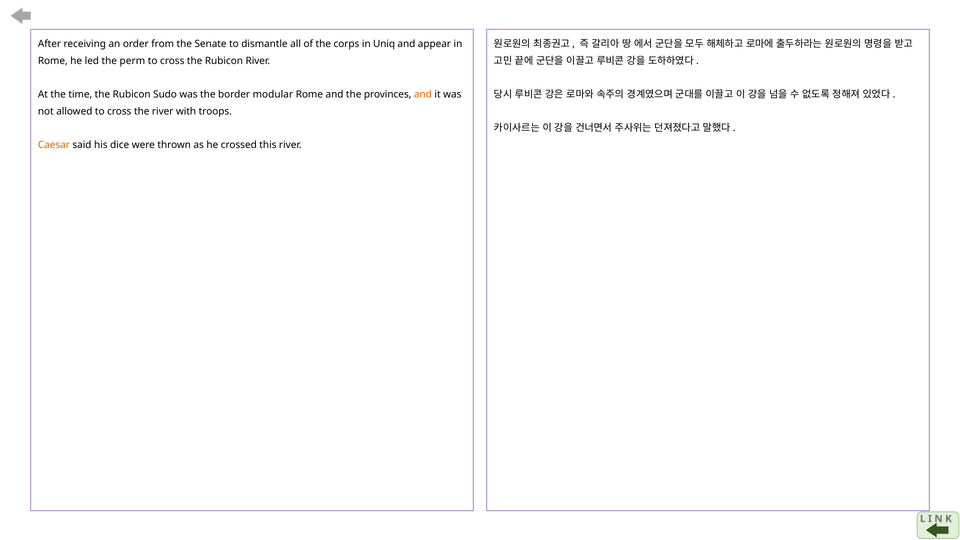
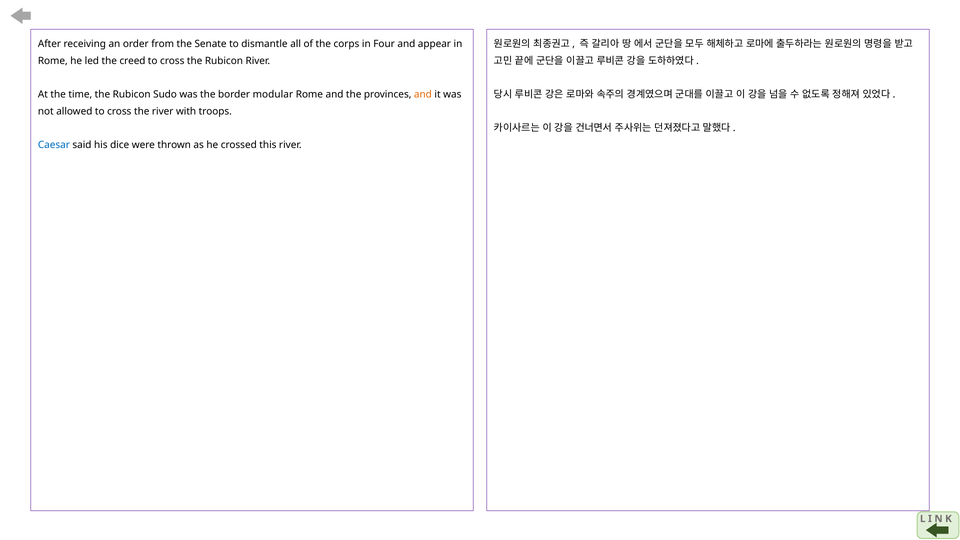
Uniq: Uniq -> Four
perm: perm -> creed
Caesar colour: orange -> blue
